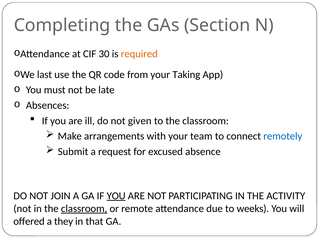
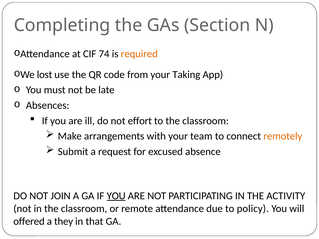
30: 30 -> 74
last: last -> lost
given: given -> effort
remotely colour: blue -> orange
classroom at (84, 209) underline: present -> none
weeks: weeks -> policy
